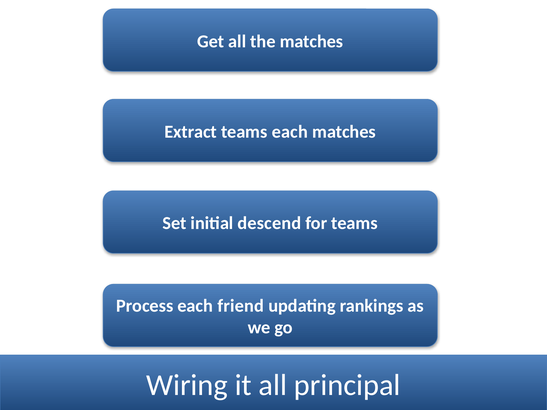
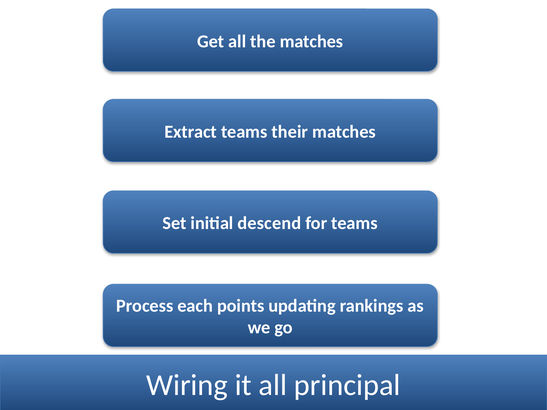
teams each: each -> their
friend: friend -> points
